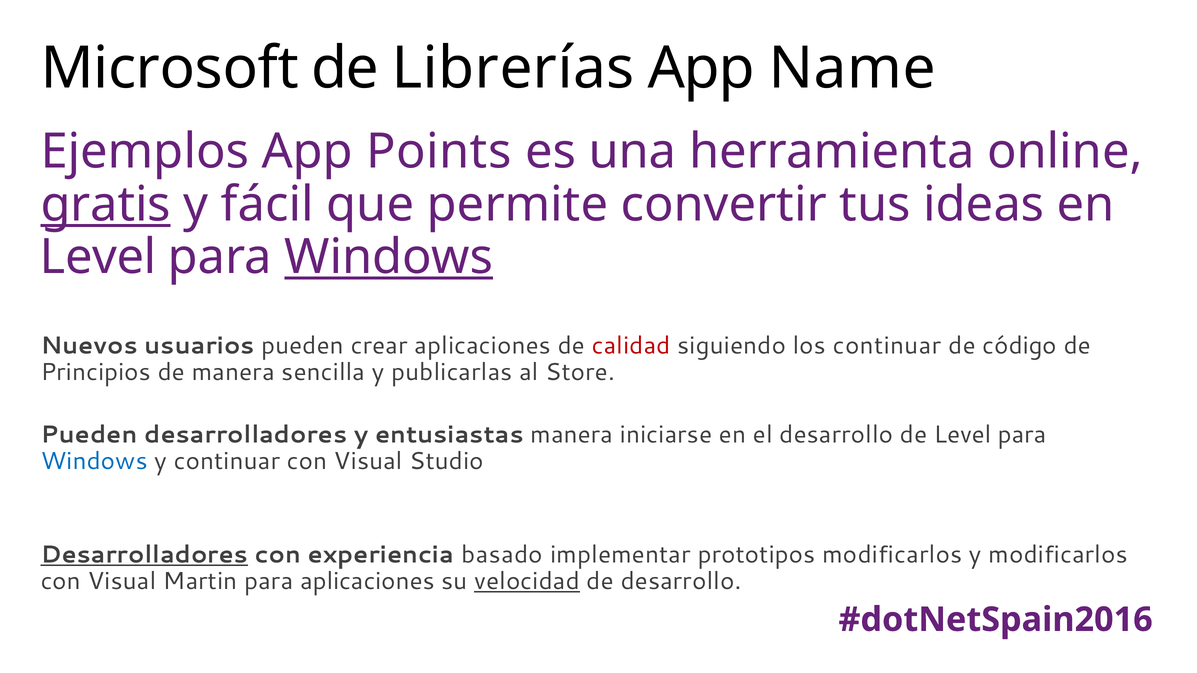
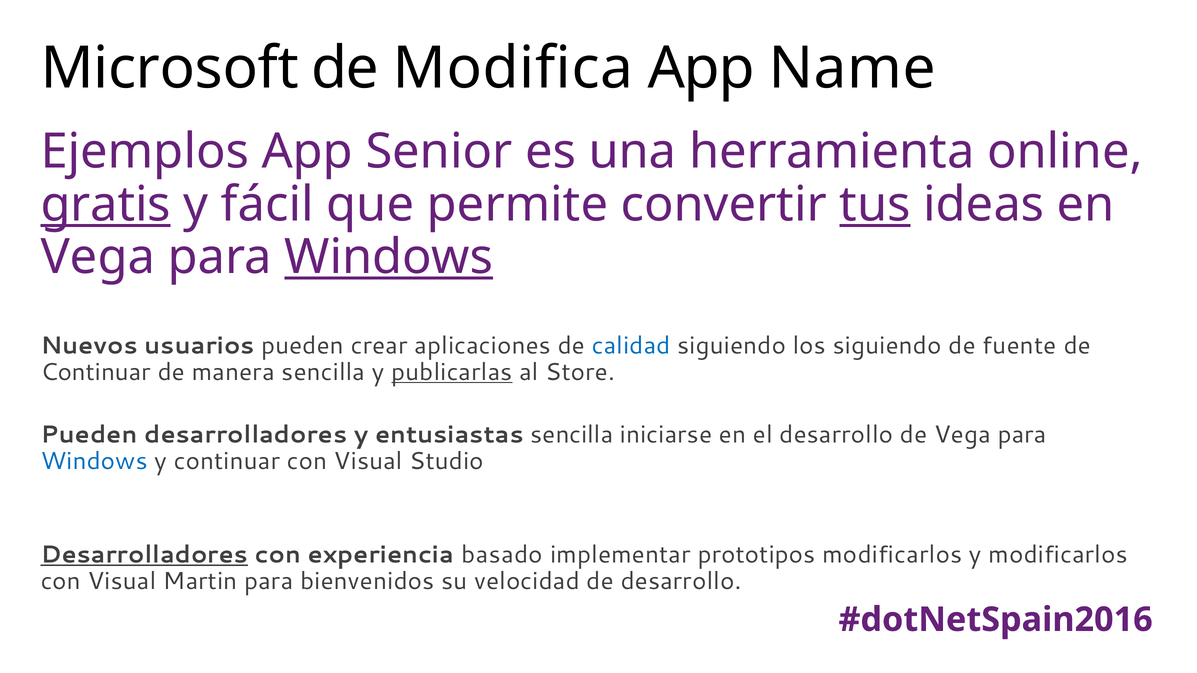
Librerías: Librerías -> Modifica
Points: Points -> Senior
tus underline: none -> present
Level at (98, 257): Level -> Vega
calidad colour: red -> blue
los continuar: continuar -> siguiendo
código: código -> fuente
Principios at (96, 372): Principios -> Continuar
publicarlas underline: none -> present
entusiastas manera: manera -> sencilla
de Level: Level -> Vega
para aplicaciones: aplicaciones -> bienvenidos
velocidad underline: present -> none
